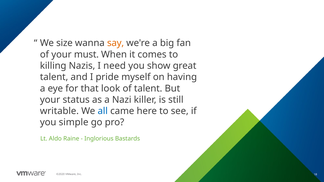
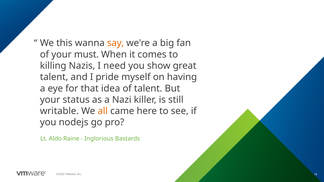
size: size -> this
look: look -> idea
all colour: blue -> orange
simple: simple -> nodejs
